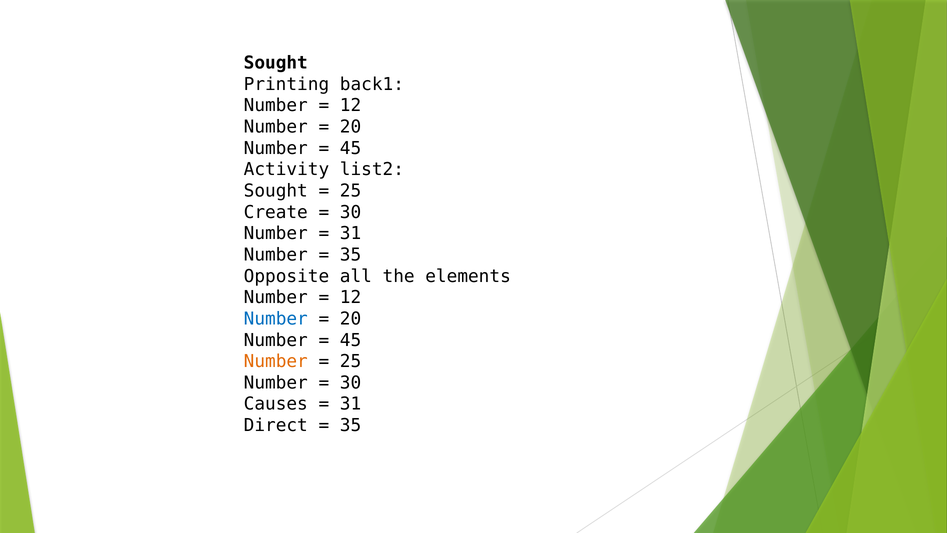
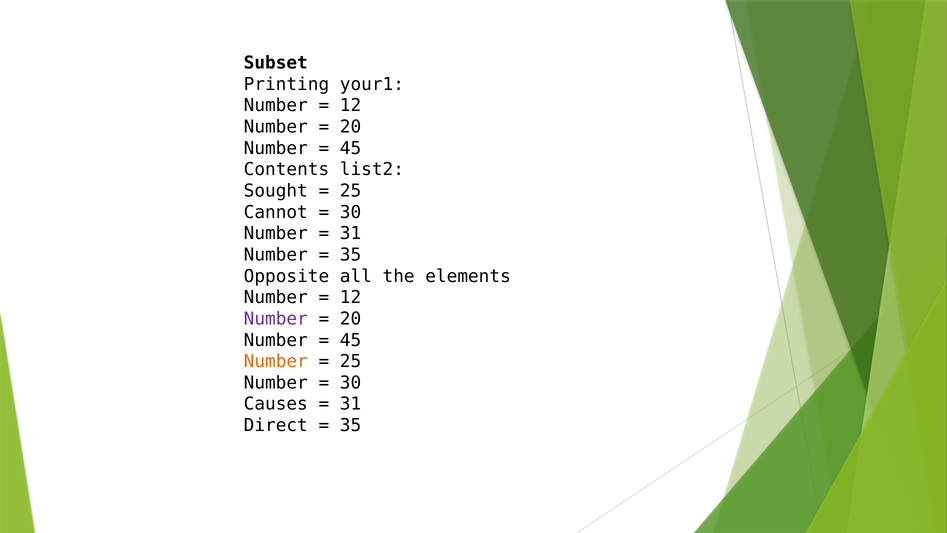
Sought at (276, 63): Sought -> Subset
back1: back1 -> your1
Activity: Activity -> Contents
Create: Create -> Cannot
Number at (276, 319) colour: blue -> purple
